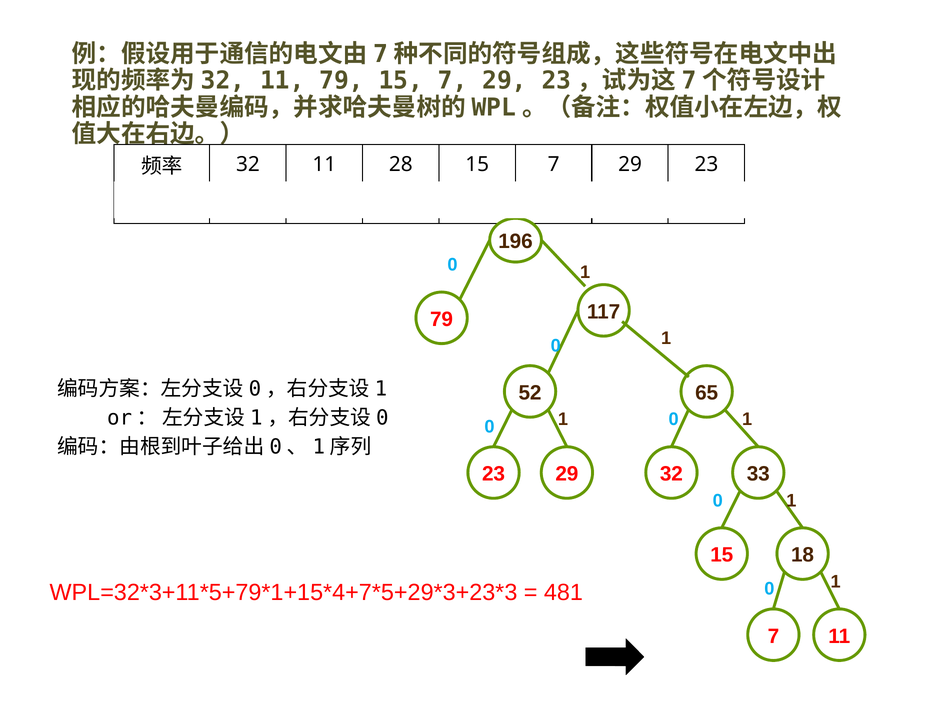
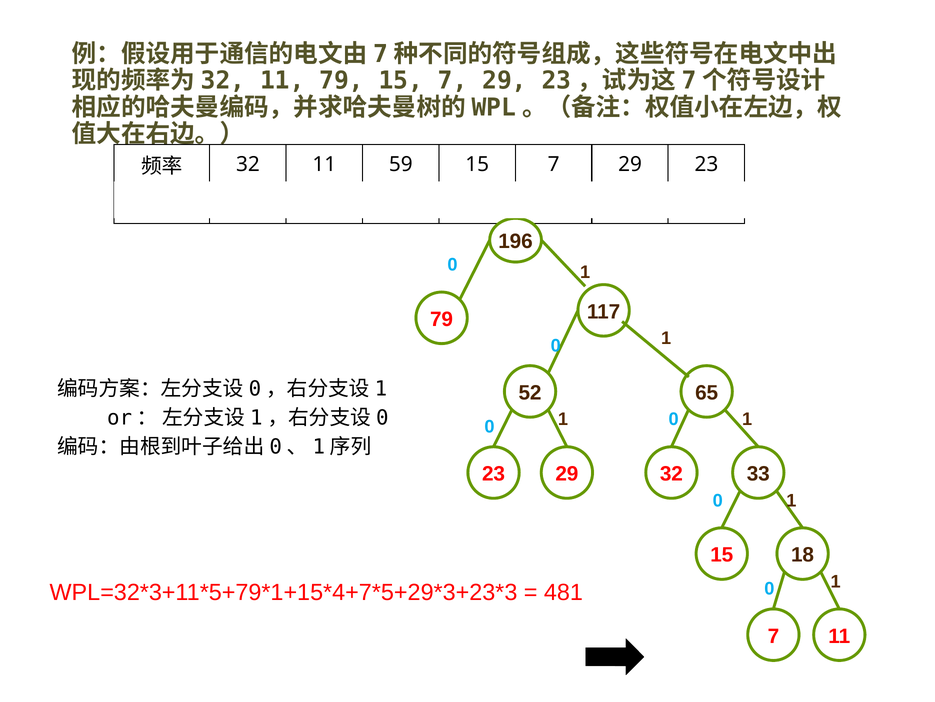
28: 28 -> 59
